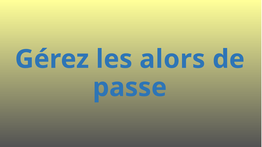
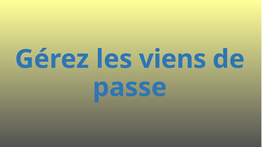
alors: alors -> viens
